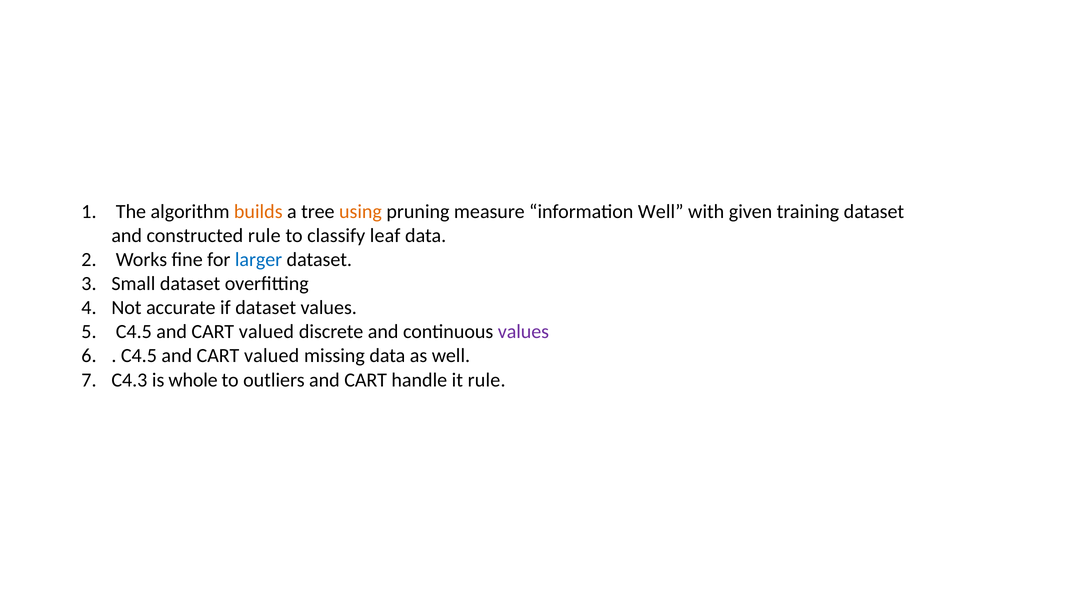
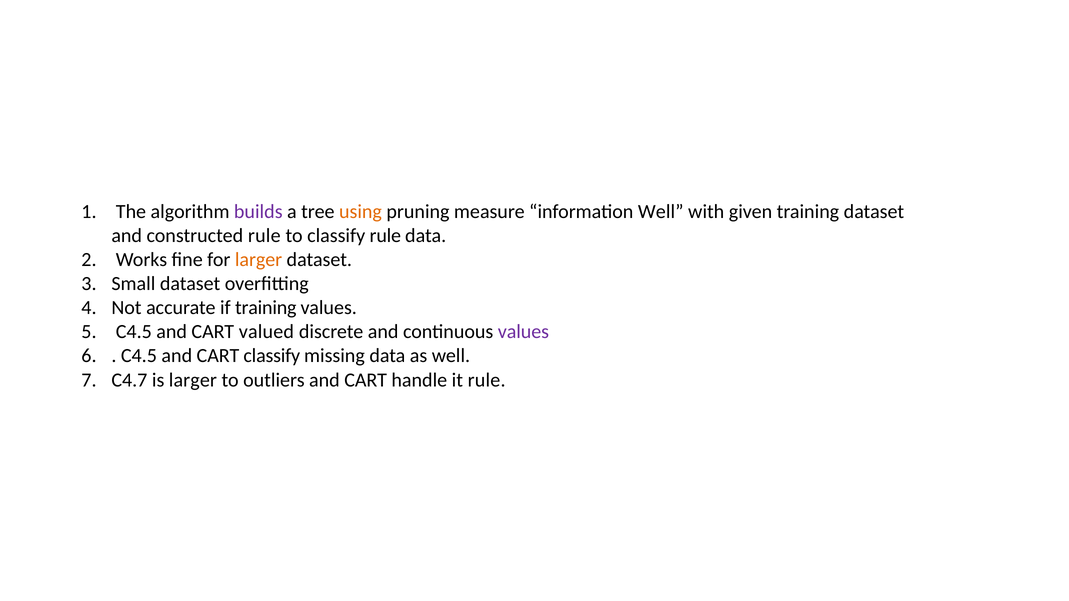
builds colour: orange -> purple
classify leaf: leaf -> rule
larger at (259, 260) colour: blue -> orange
if dataset: dataset -> training
valued at (272, 356): valued -> classify
C4.3: C4.3 -> C4.7
is whole: whole -> larger
